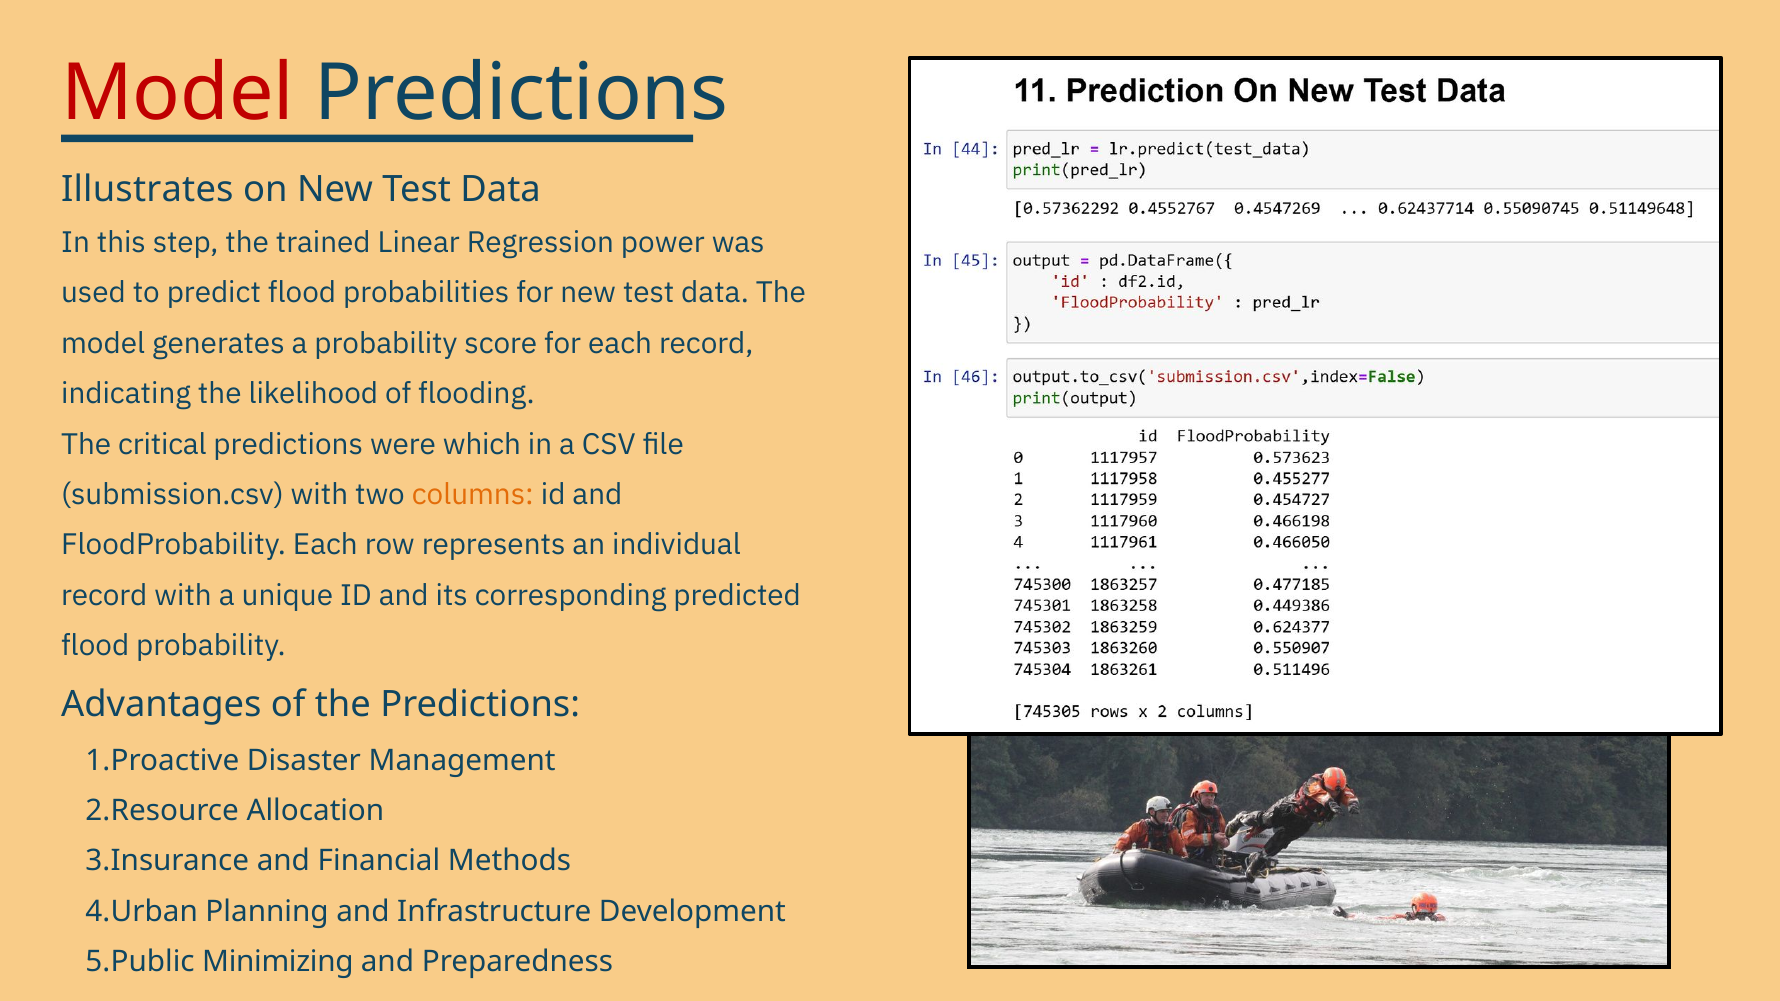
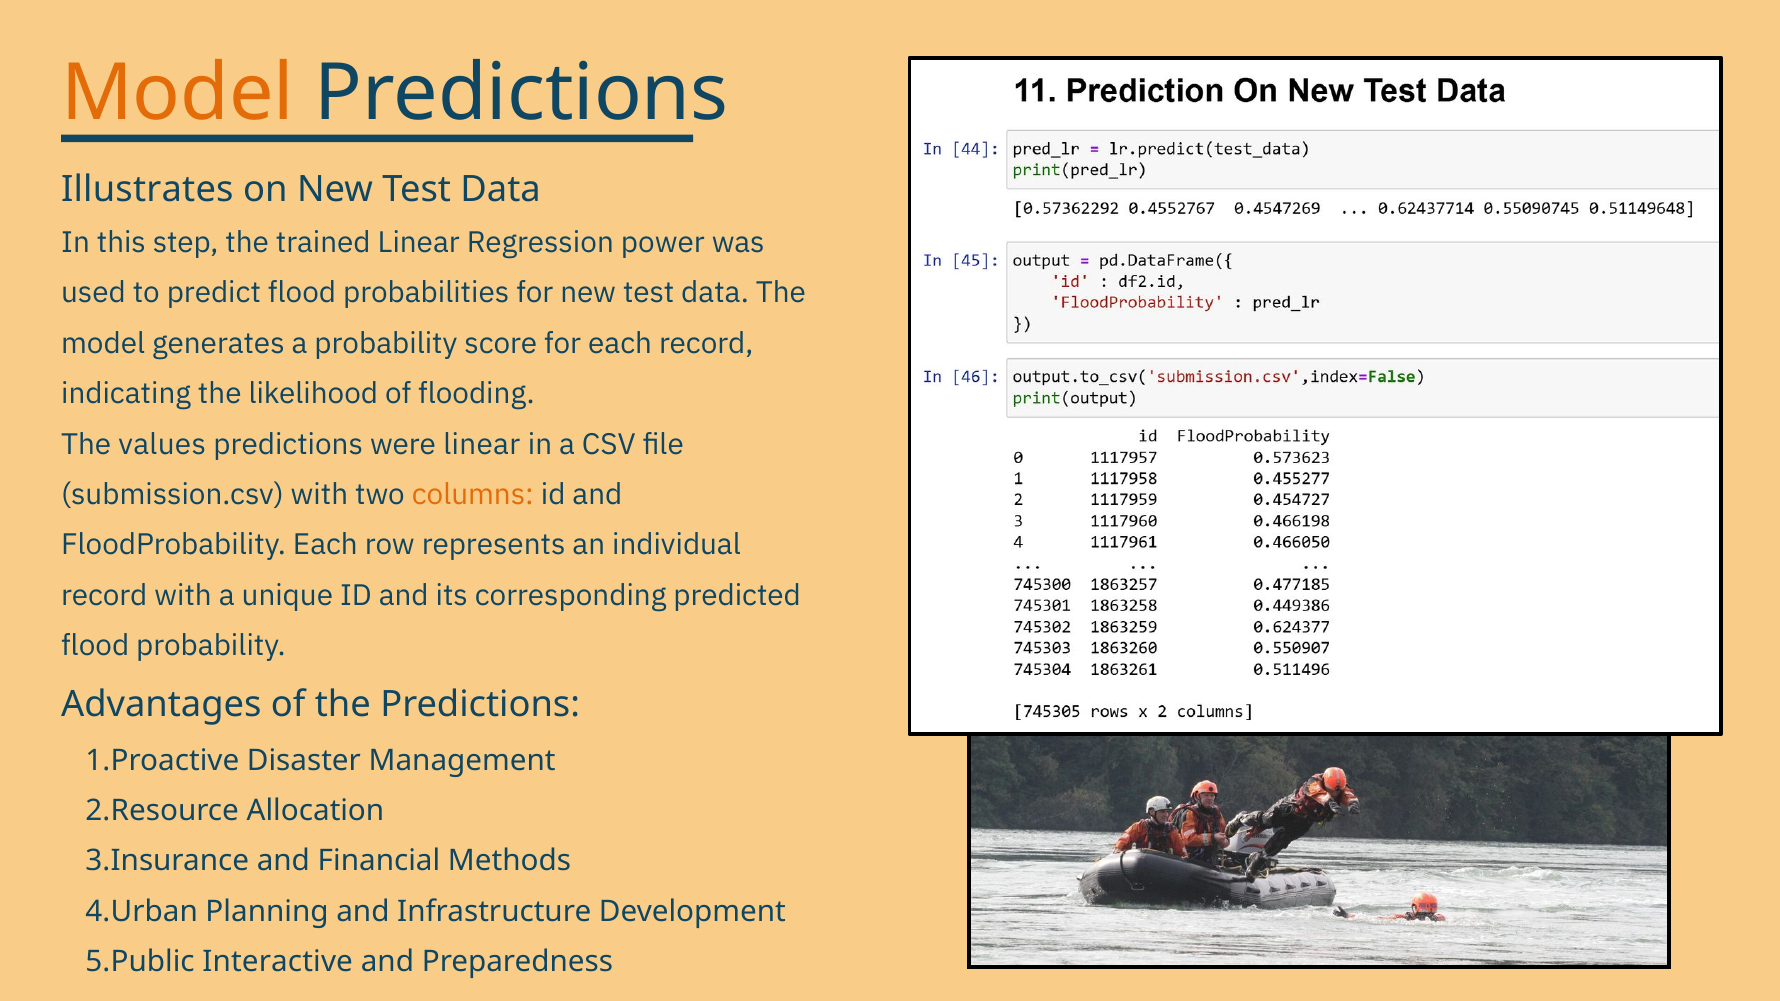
Model at (178, 93) colour: red -> orange
critical: critical -> values
were which: which -> linear
Minimizing: Minimizing -> Interactive
